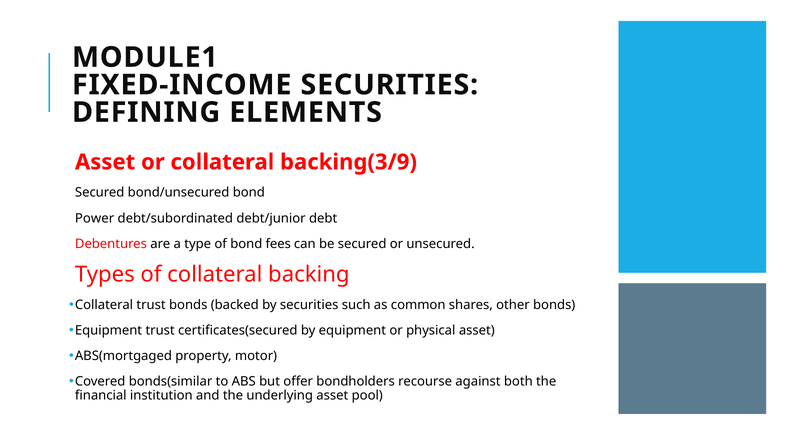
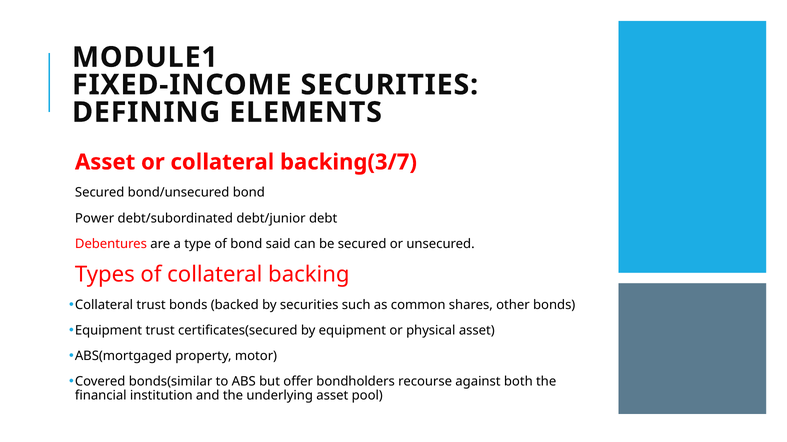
backing(3/9: backing(3/9 -> backing(3/7
fees: fees -> said
